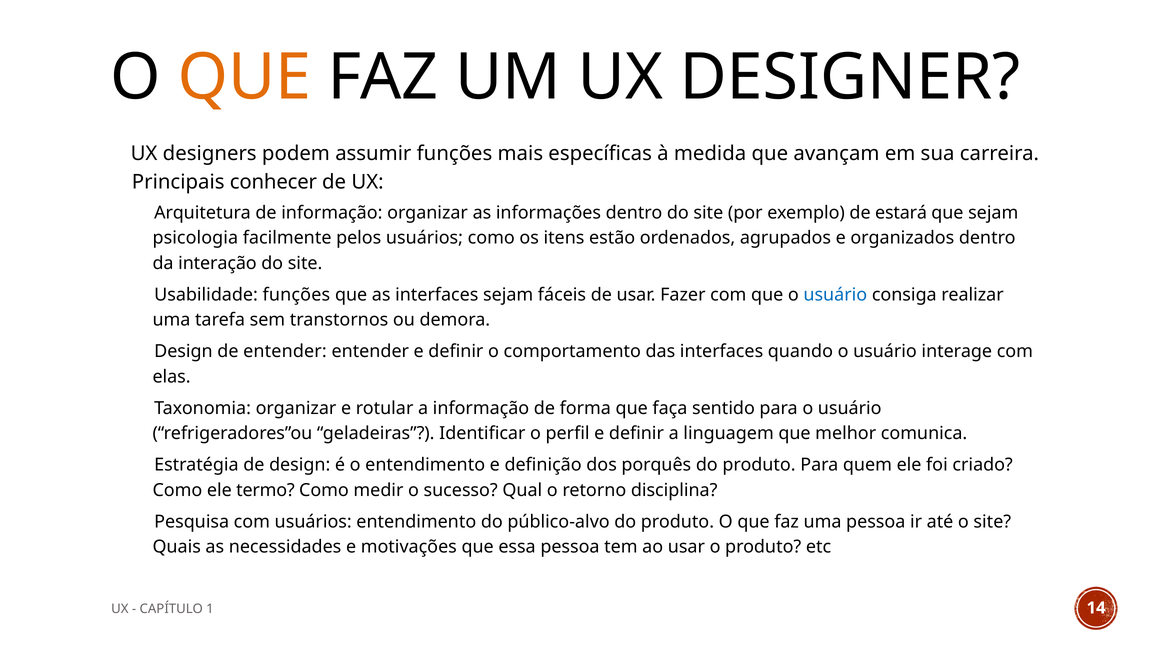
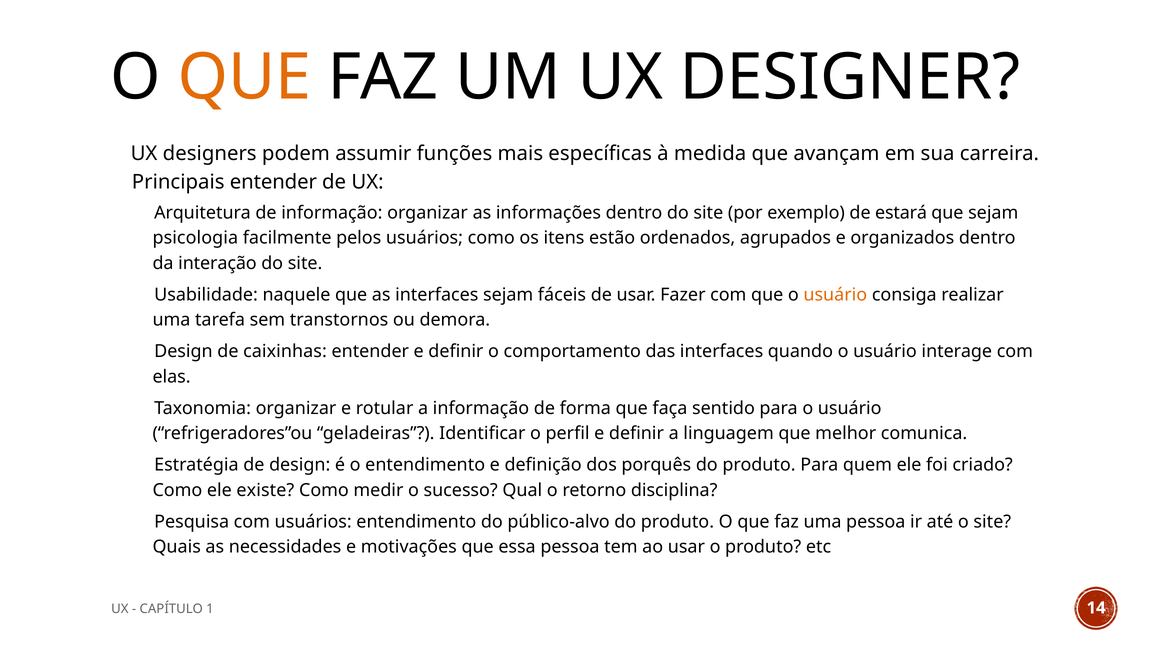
Principais conhecer: conhecer -> entender
funções at (296, 295): funções -> naquele
usuário at (835, 295) colour: blue -> orange
de entender: entender -> caixinhas
termo: termo -> existe
